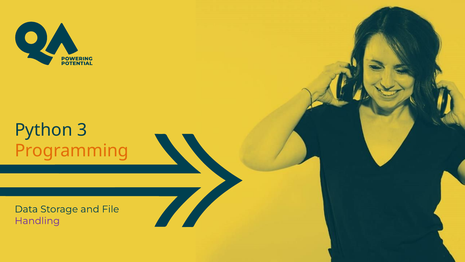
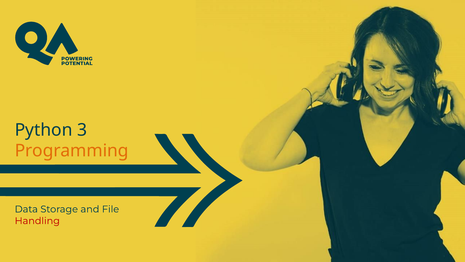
Handling colour: purple -> red
